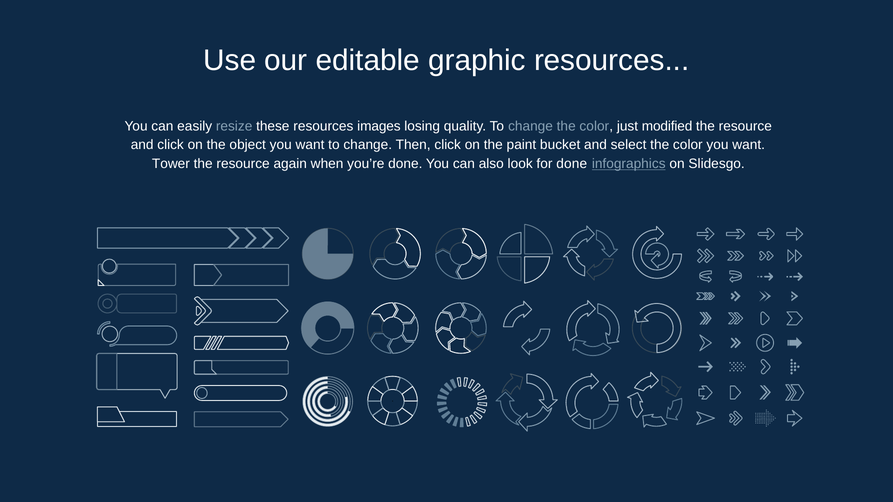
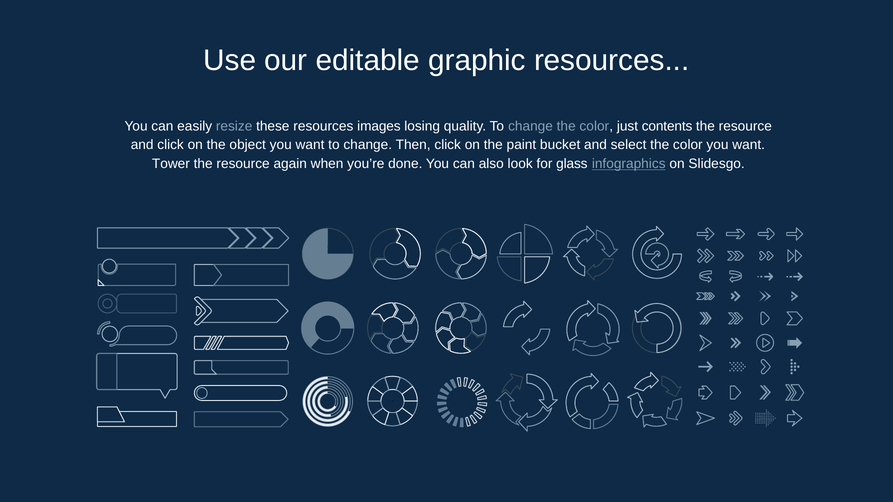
modified: modified -> contents
for done: done -> glass
